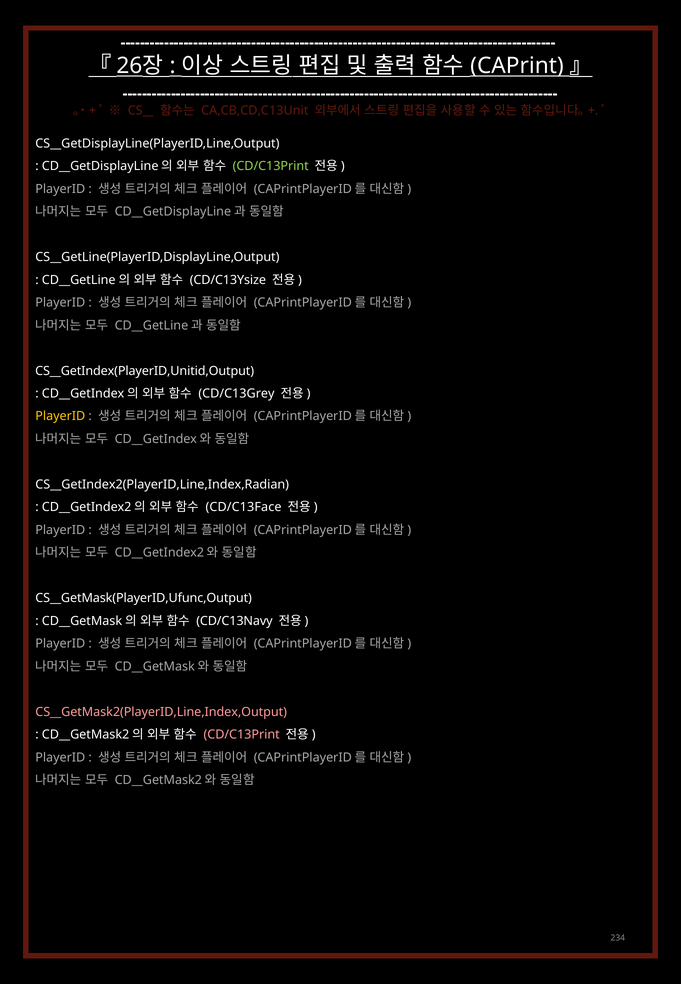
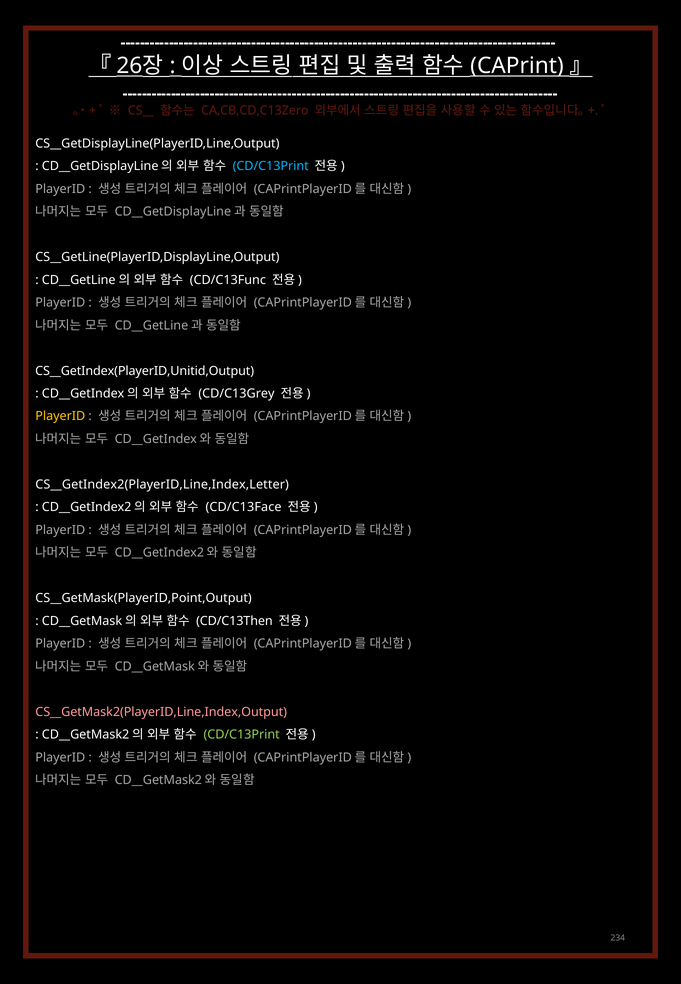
CA,CB,CD,C13Unit: CA,CB,CD,C13Unit -> CA,CB,CD,C13Zero
CD/C13Print at (271, 166) colour: light green -> light blue
CD/C13Ysize: CD/C13Ysize -> CD/C13Func
CS__GetIndex2(PlayerID,Line,Index,Radian: CS__GetIndex2(PlayerID,Line,Index,Radian -> CS__GetIndex2(PlayerID,Line,Index,Letter
CS__GetMask(PlayerID,Ufunc,Output: CS__GetMask(PlayerID,Ufunc,Output -> CS__GetMask(PlayerID,Point,Output
CD/C13Navy: CD/C13Navy -> CD/C13Then
CD/C13Print at (242, 734) colour: pink -> light green
